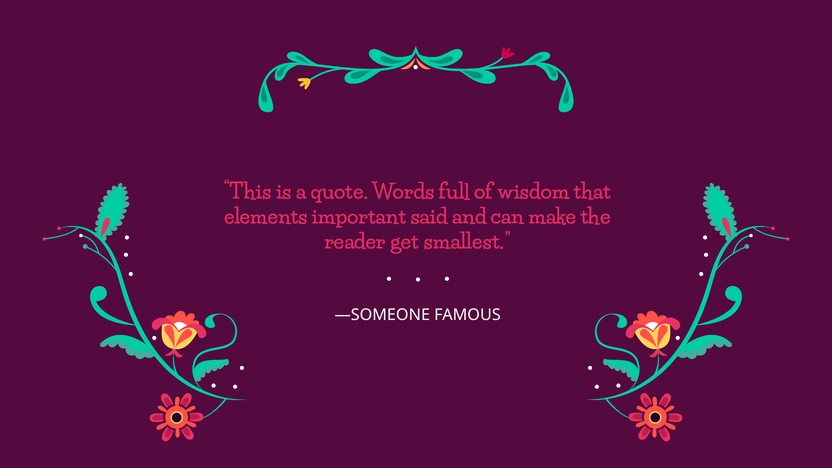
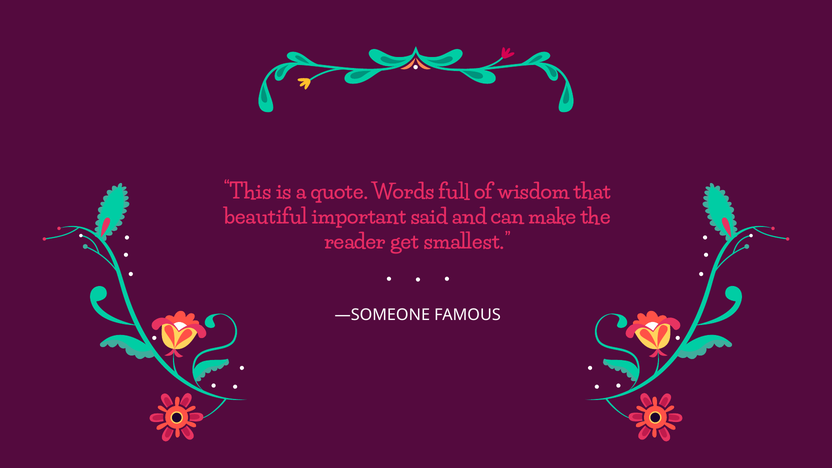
elements: elements -> beautiful
